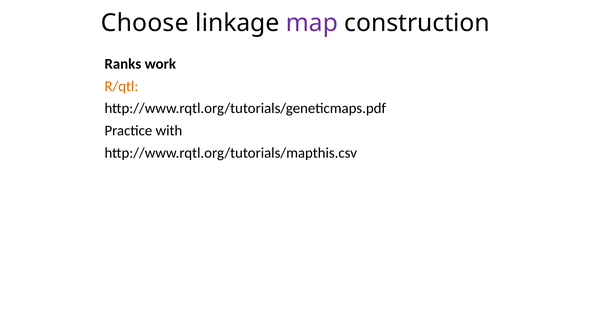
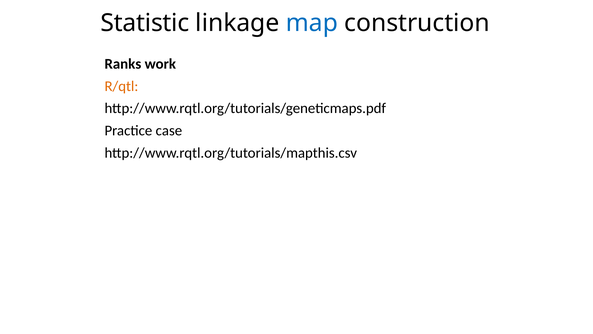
Choose: Choose -> Statistic
map colour: purple -> blue
with: with -> case
